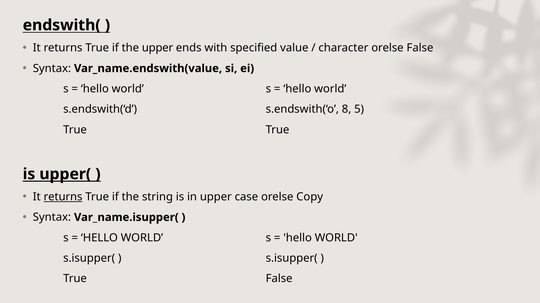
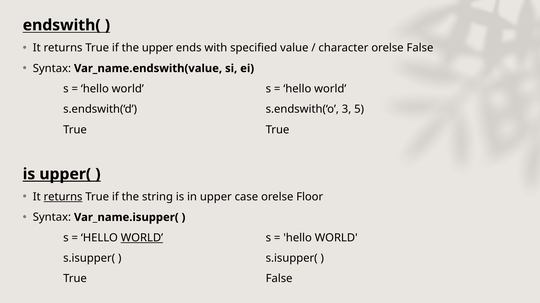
8: 8 -> 3
Copy: Copy -> Floor
WORLD at (142, 238) underline: none -> present
